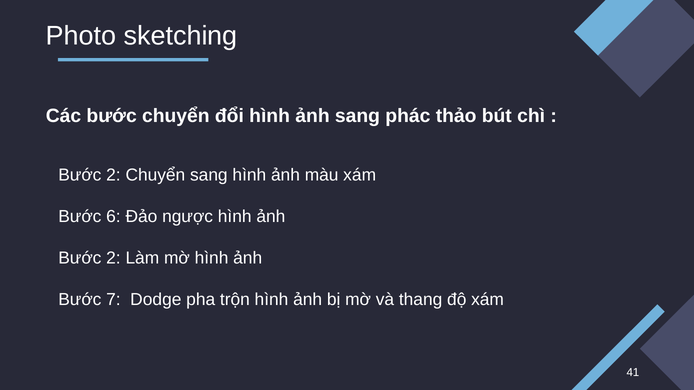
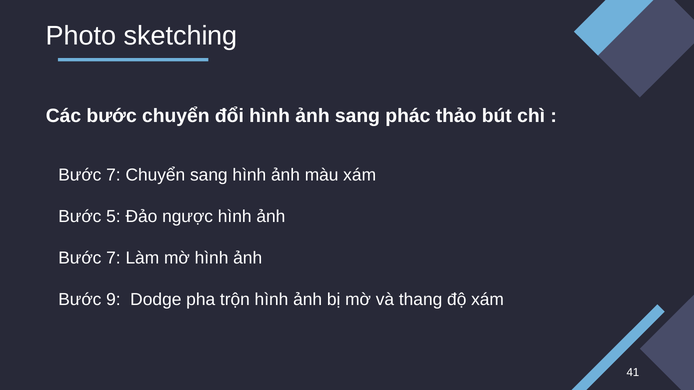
2 at (113, 175): 2 -> 7
6: 6 -> 5
2 at (113, 258): 2 -> 7
7: 7 -> 9
